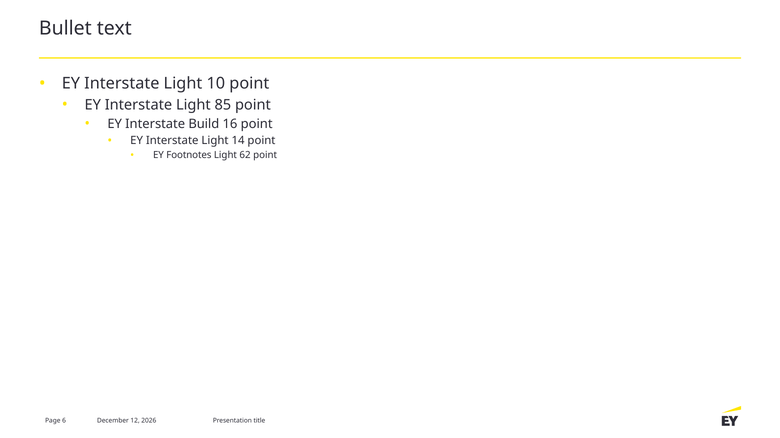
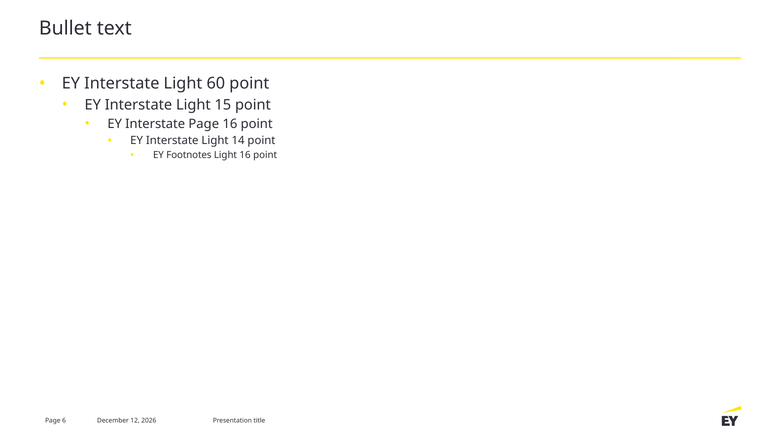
10: 10 -> 60
85: 85 -> 15
Interstate Build: Build -> Page
Light 62: 62 -> 16
